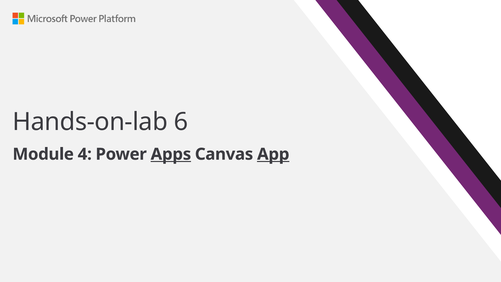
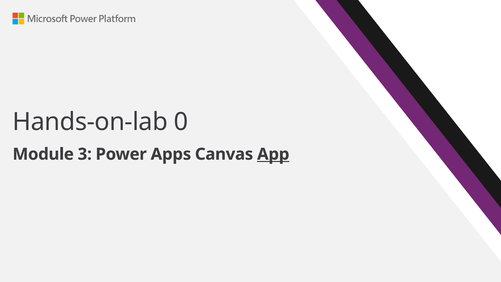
6: 6 -> 0
4: 4 -> 3
Apps underline: present -> none
